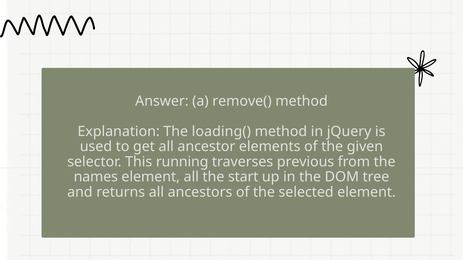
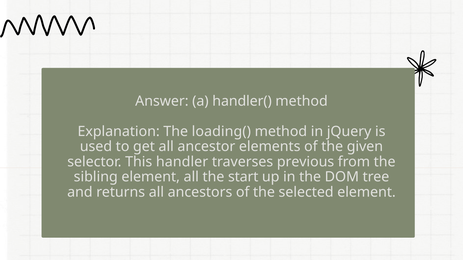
remove(: remove( -> handler(
running: running -> handler
names: names -> sibling
